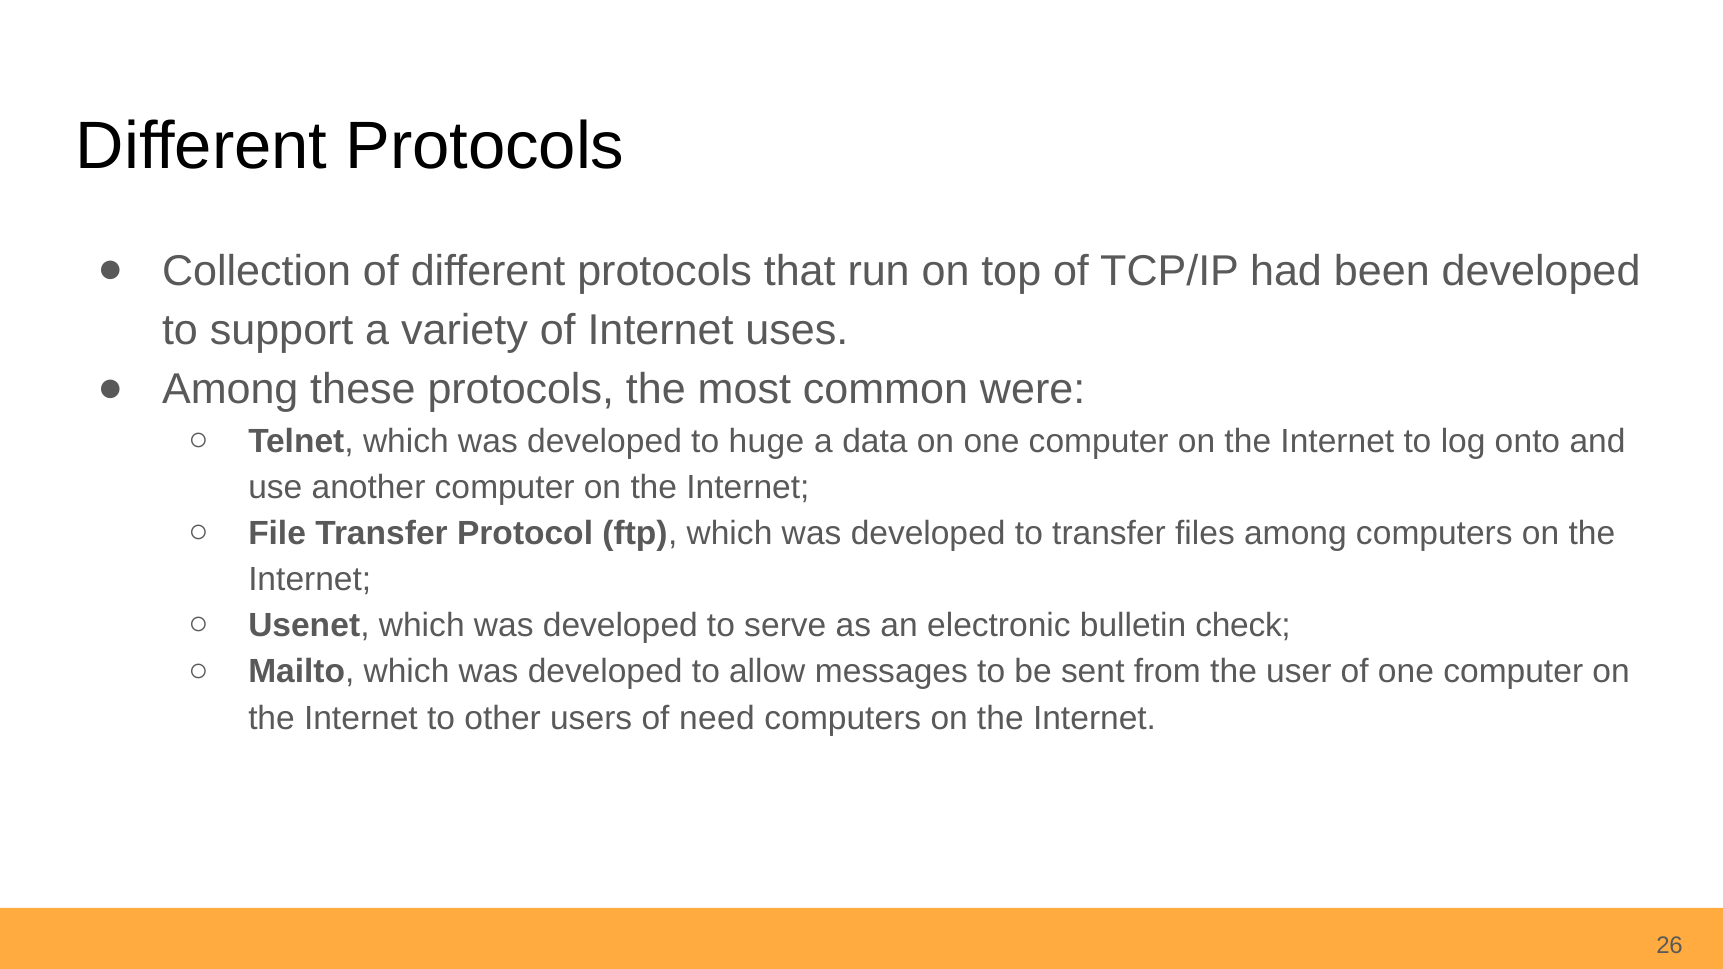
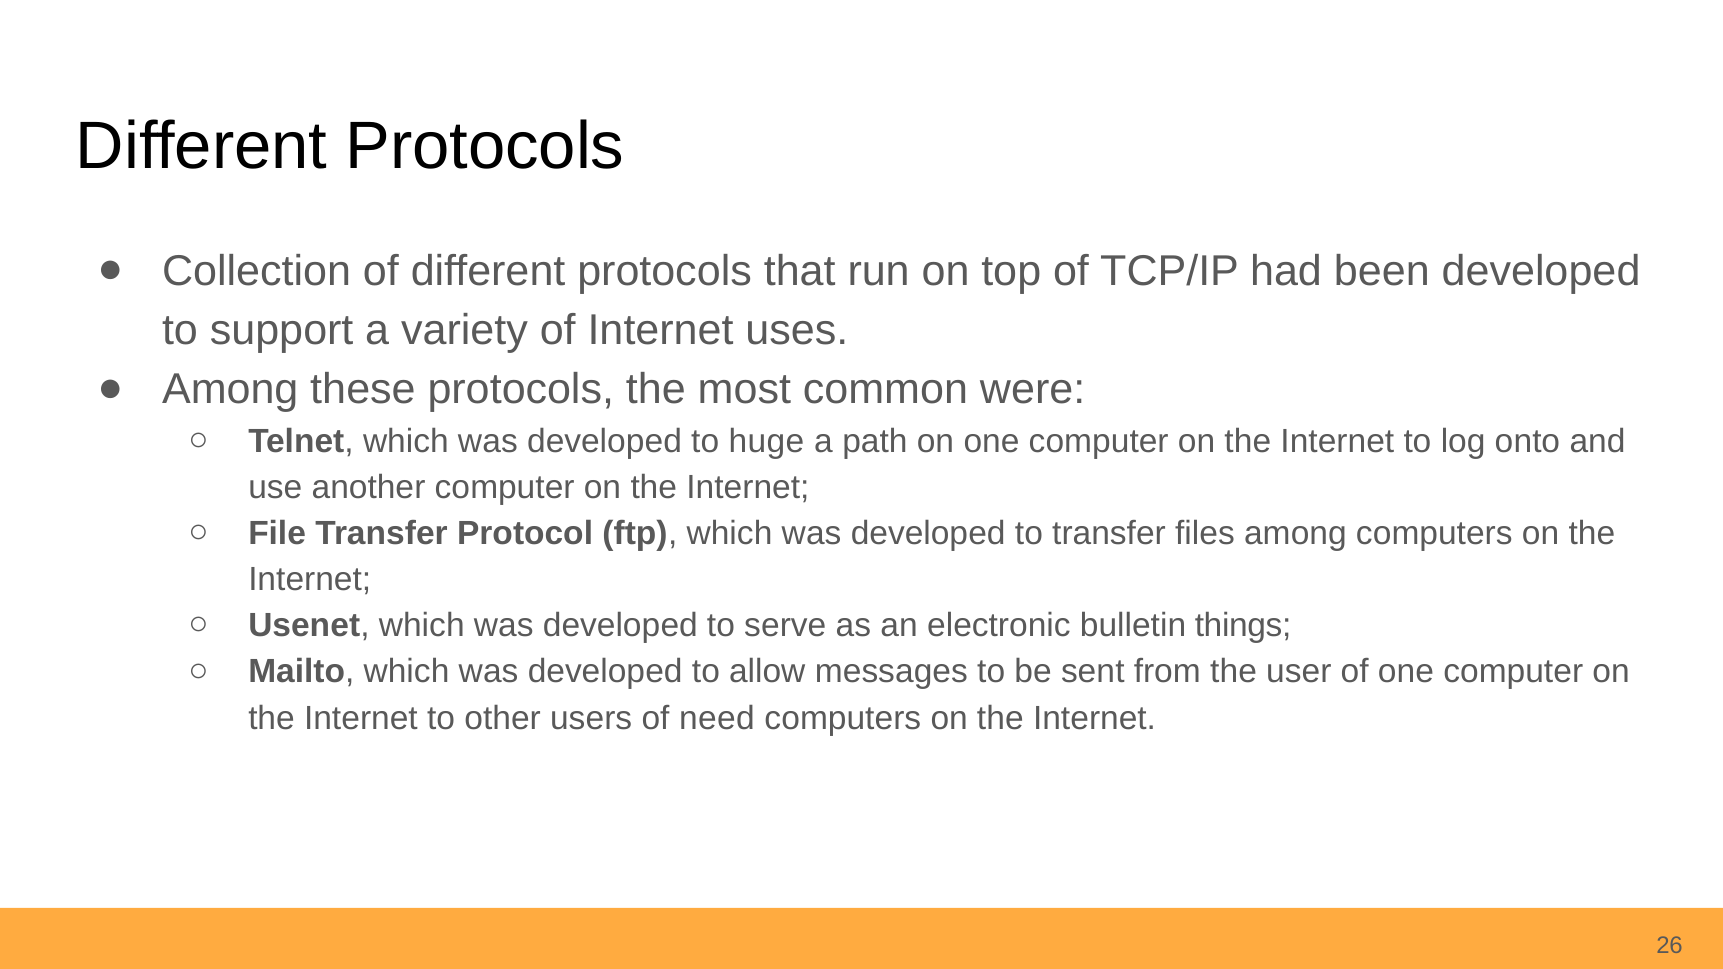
data: data -> path
check: check -> things
